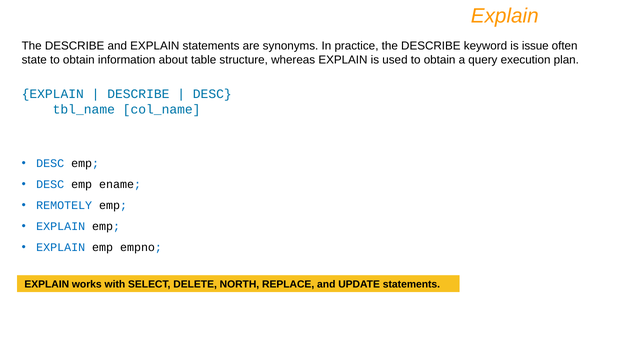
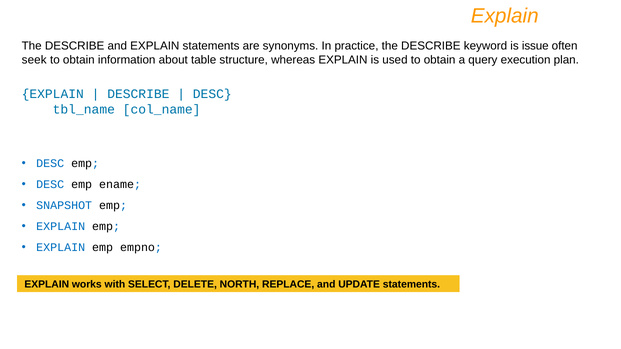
state: state -> seek
REMOTELY: REMOTELY -> SNAPSHOT
